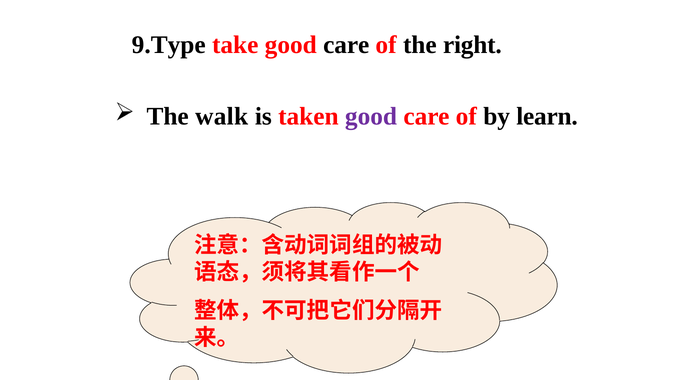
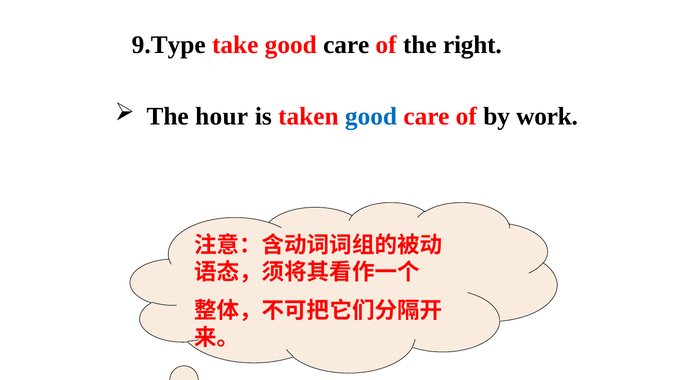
walk: walk -> hour
good at (371, 117) colour: purple -> blue
learn: learn -> work
